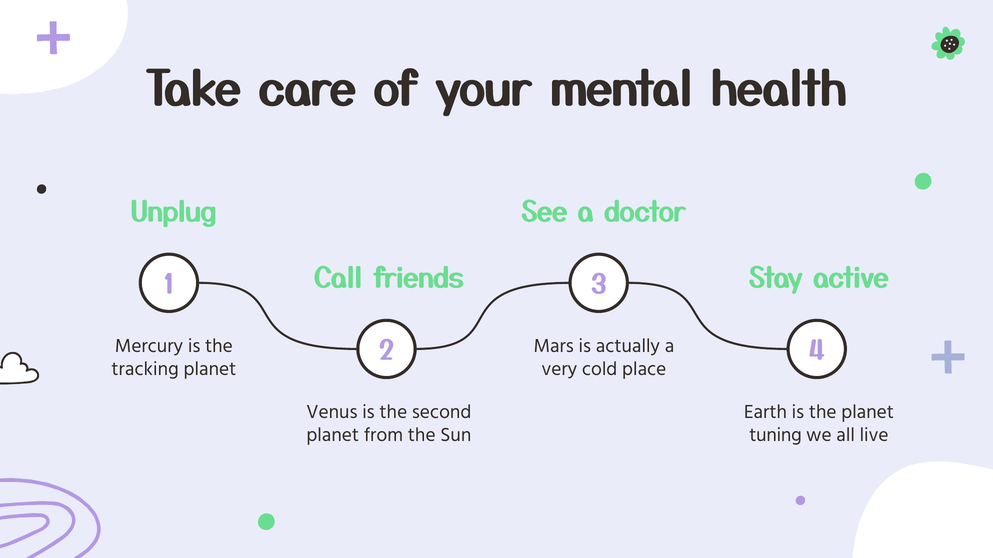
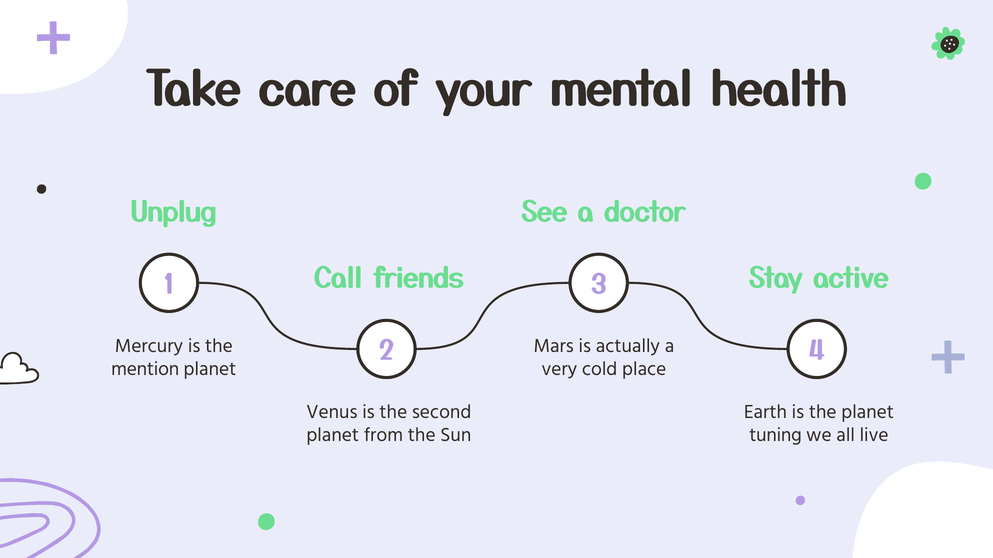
tracking: tracking -> mention
